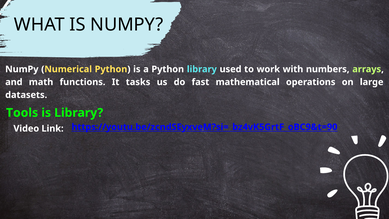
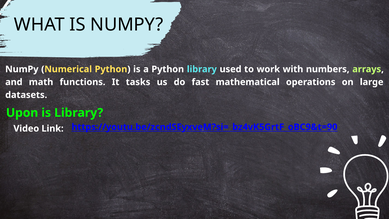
Tools: Tools -> Upon
